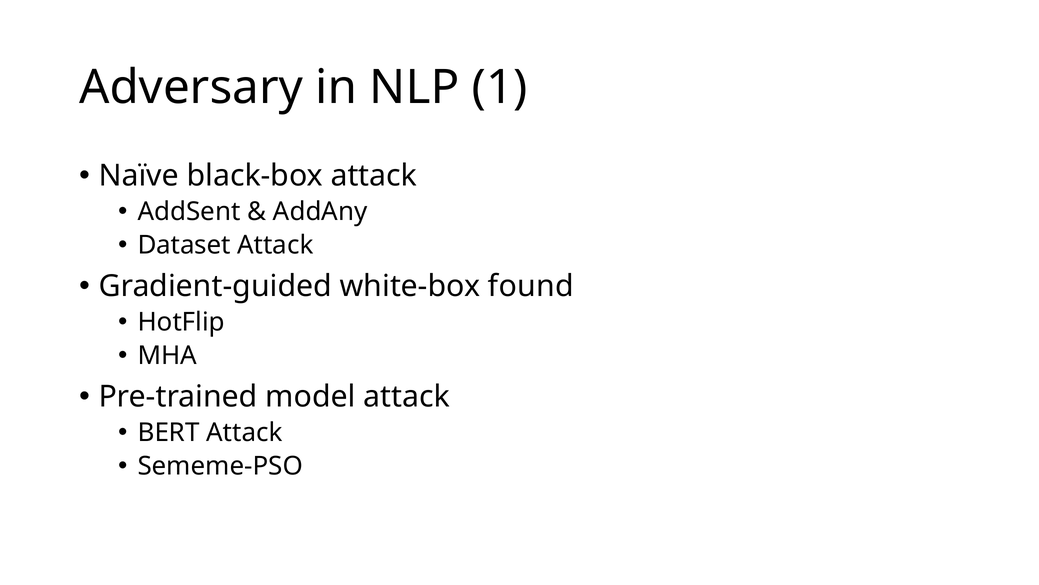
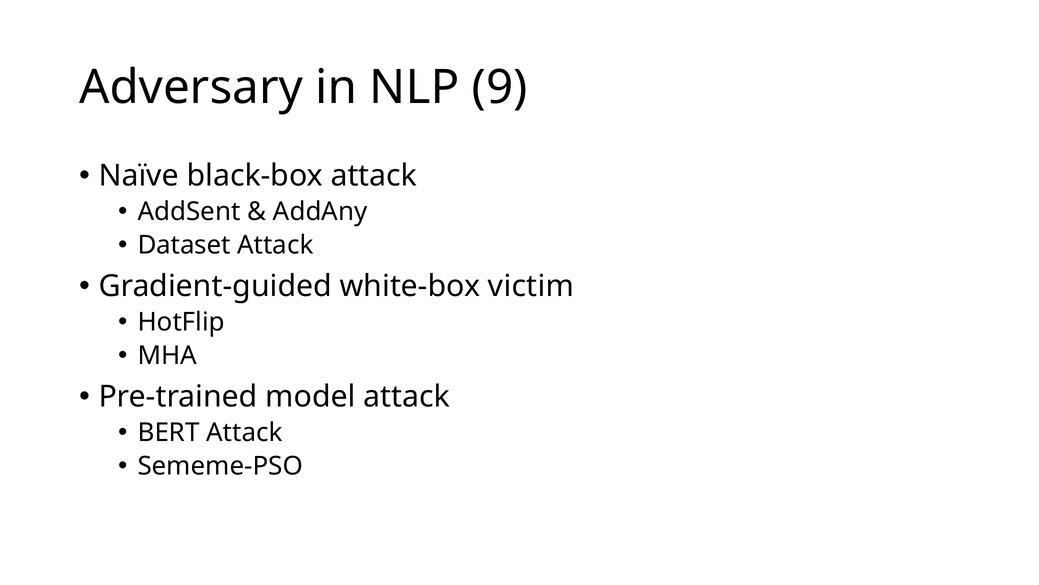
1: 1 -> 9
found: found -> victim
